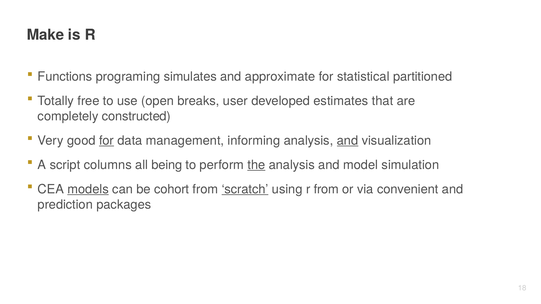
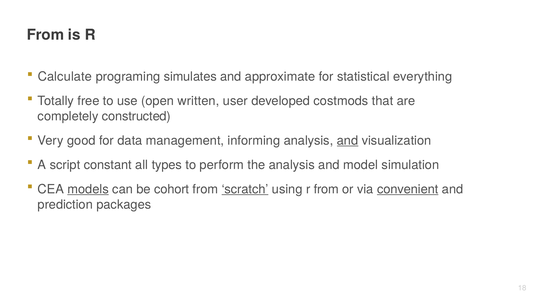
Make at (46, 35): Make -> From
Functions: Functions -> Calculate
partitioned: partitioned -> everything
breaks: breaks -> written
estimates: estimates -> costmods
for at (107, 141) underline: present -> none
columns: columns -> constant
being: being -> types
the underline: present -> none
convenient underline: none -> present
